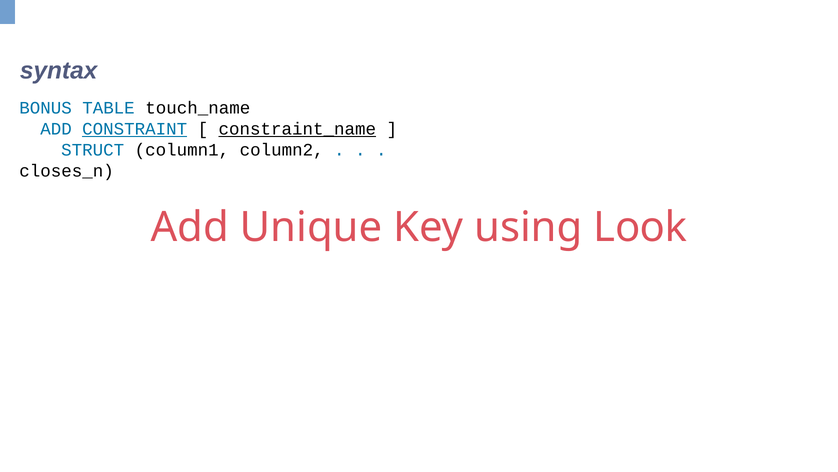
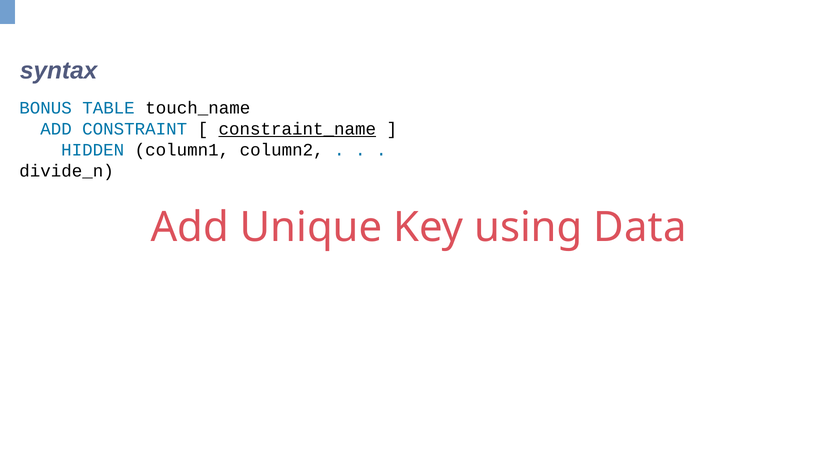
CONSTRAINT underline: present -> none
STRUCT: STRUCT -> HIDDEN
closes_n: closes_n -> divide_n
Look: Look -> Data
